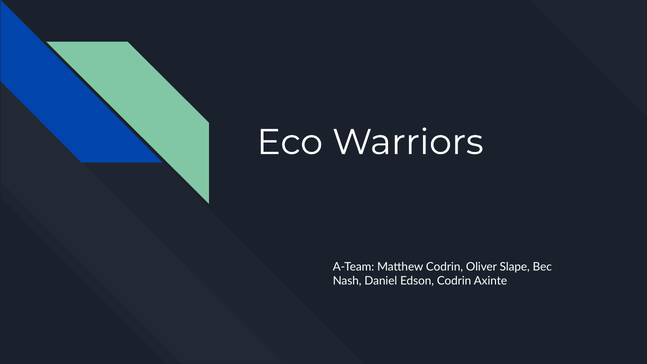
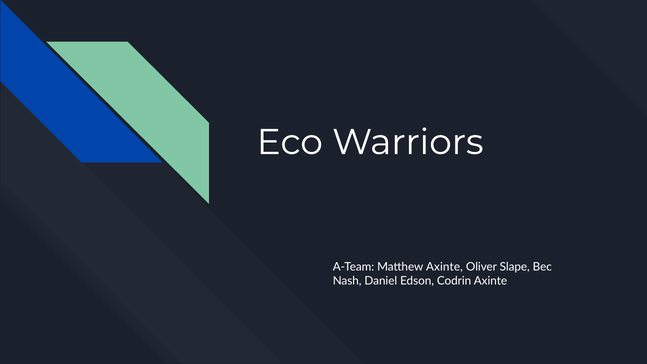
Matthew Codrin: Codrin -> Axinte
